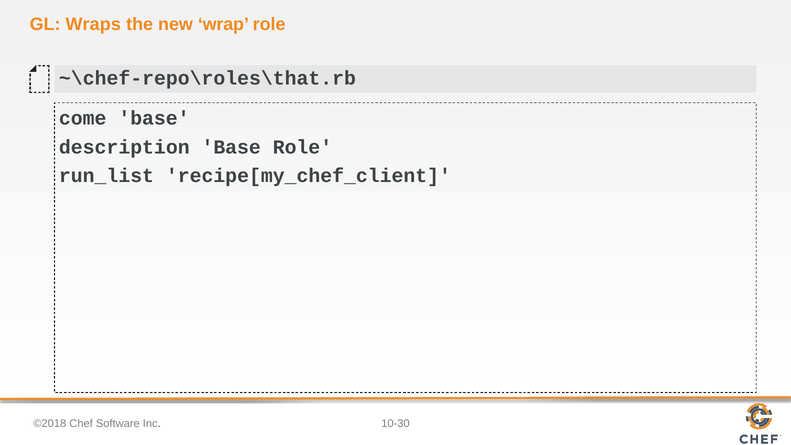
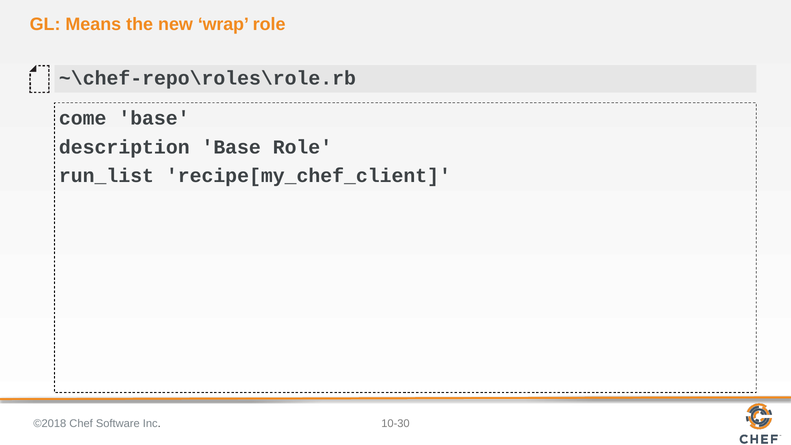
Wraps: Wraps -> Means
~\chef-repo\roles\that.rb: ~\chef-repo\roles\that.rb -> ~\chef-repo\roles\role.rb
